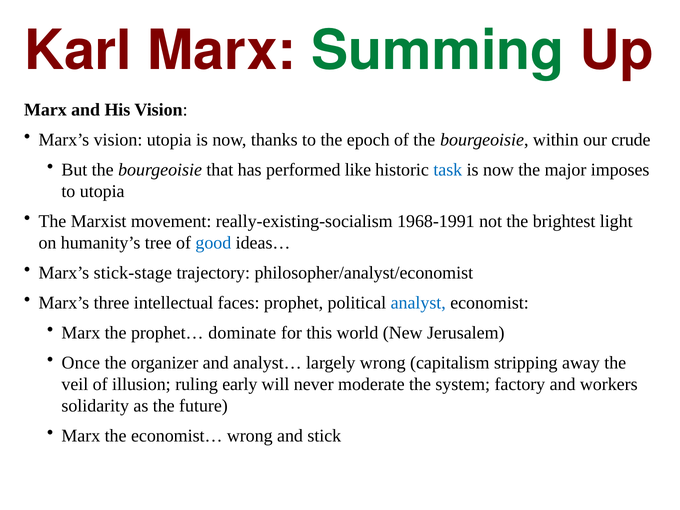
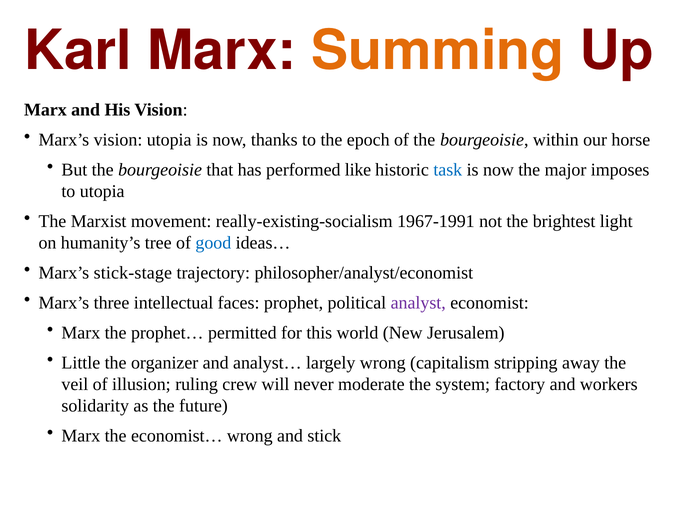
Summing colour: green -> orange
crude: crude -> horse
1968-1991: 1968-1991 -> 1967-1991
analyst colour: blue -> purple
dominate: dominate -> permitted
Once: Once -> Little
early: early -> crew
